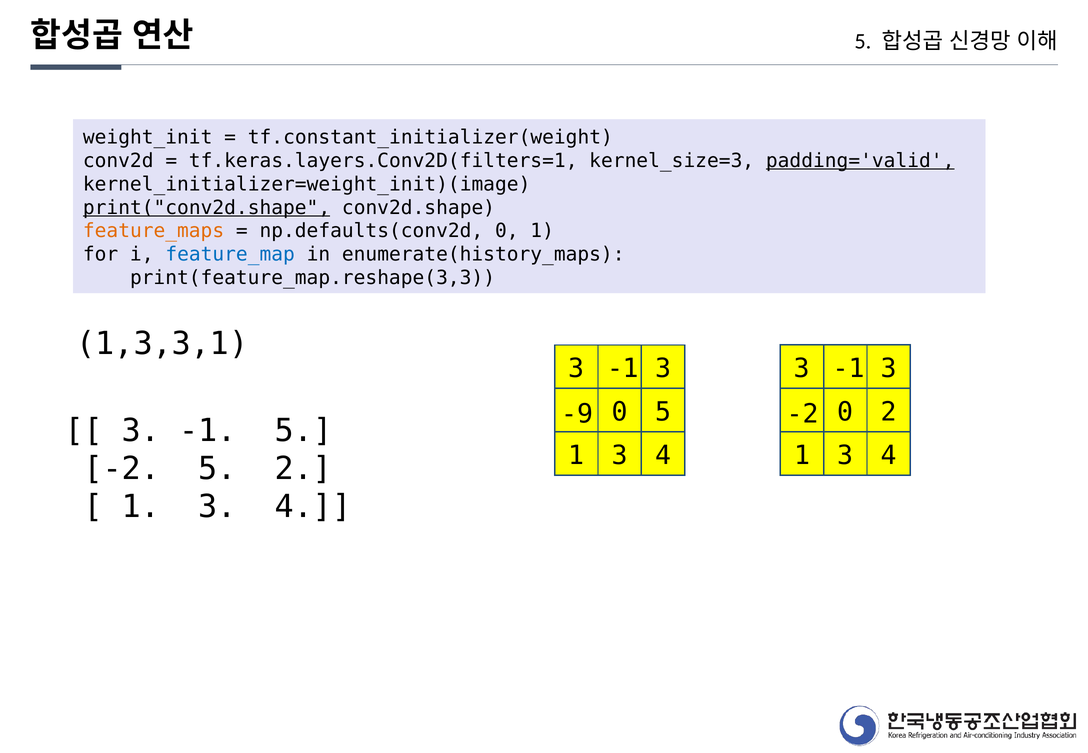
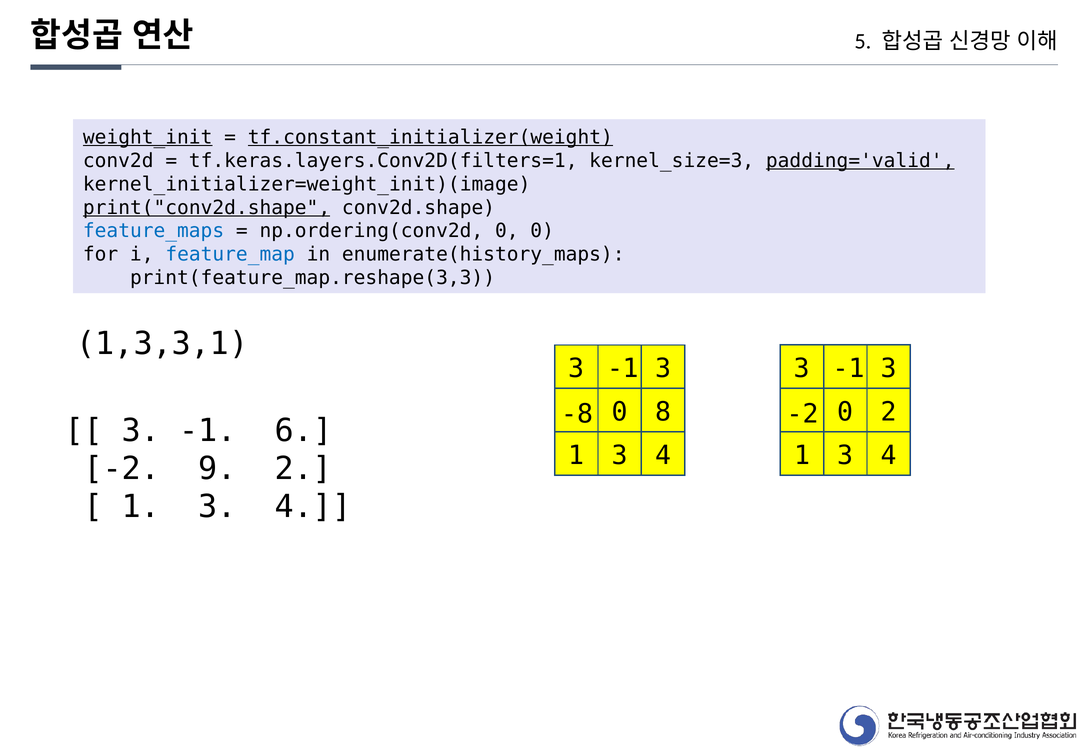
weight_init underline: none -> present
tf.constant_initializer(weight underline: none -> present
feature_maps colour: orange -> blue
np.defaults(conv2d: np.defaults(conv2d -> np.ordering(conv2d
0 1: 1 -> 0
0 5: 5 -> 8
-9: -9 -> -8
-1 5: 5 -> 6
-2 5: 5 -> 9
